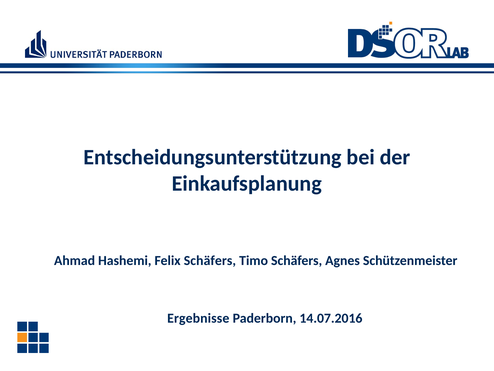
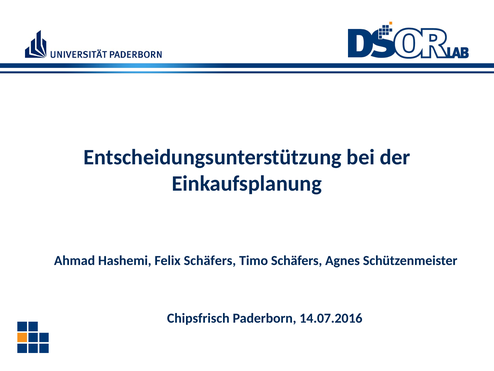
Ergebnisse: Ergebnisse -> Chipsfrisch
